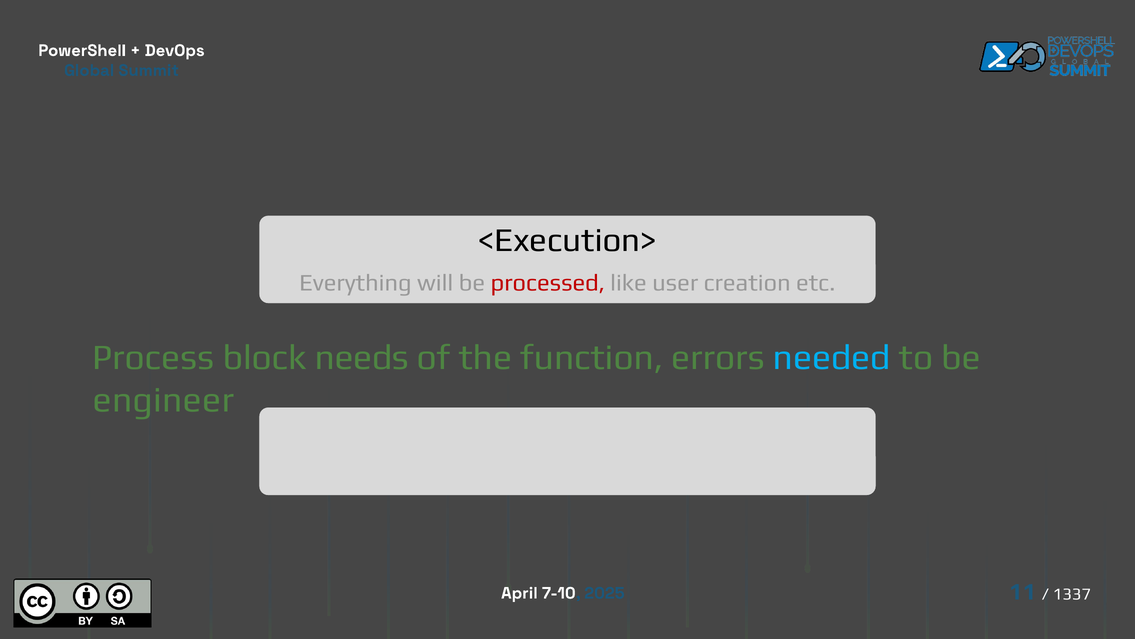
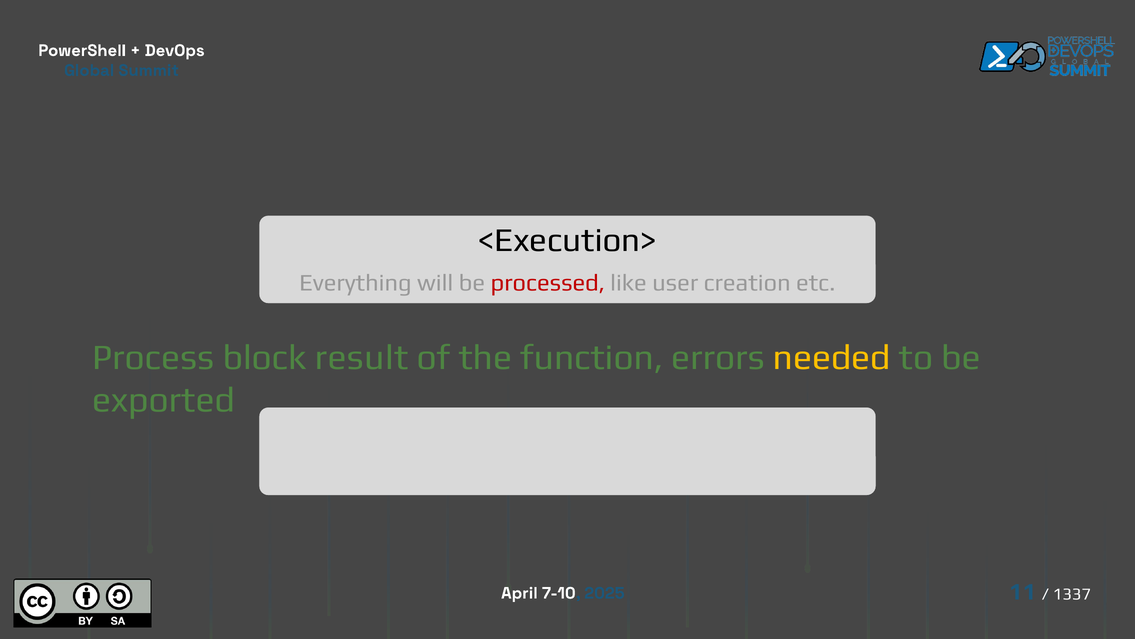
needs: needs -> result
needed colour: light blue -> yellow
engineer at (163, 400): engineer -> exported
